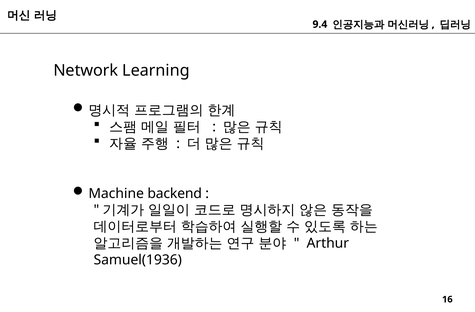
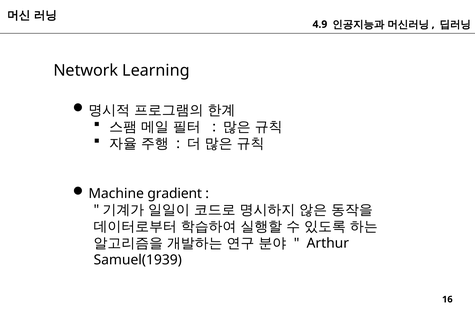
9.4: 9.4 -> 4.9
backend: backend -> gradient
Samuel(1936: Samuel(1936 -> Samuel(1939
